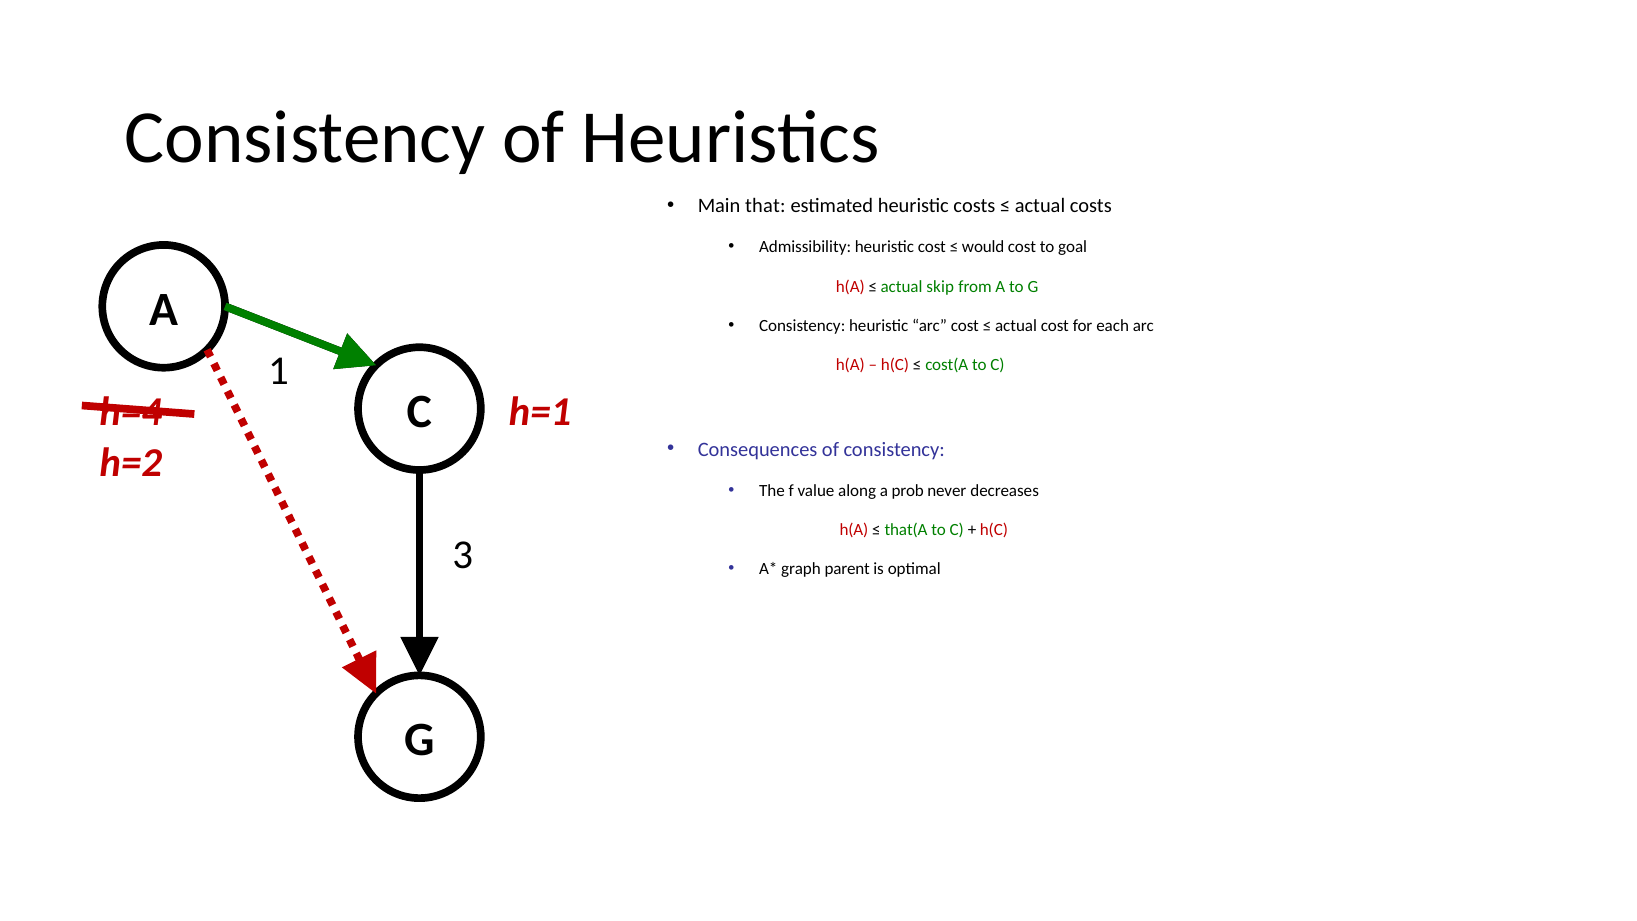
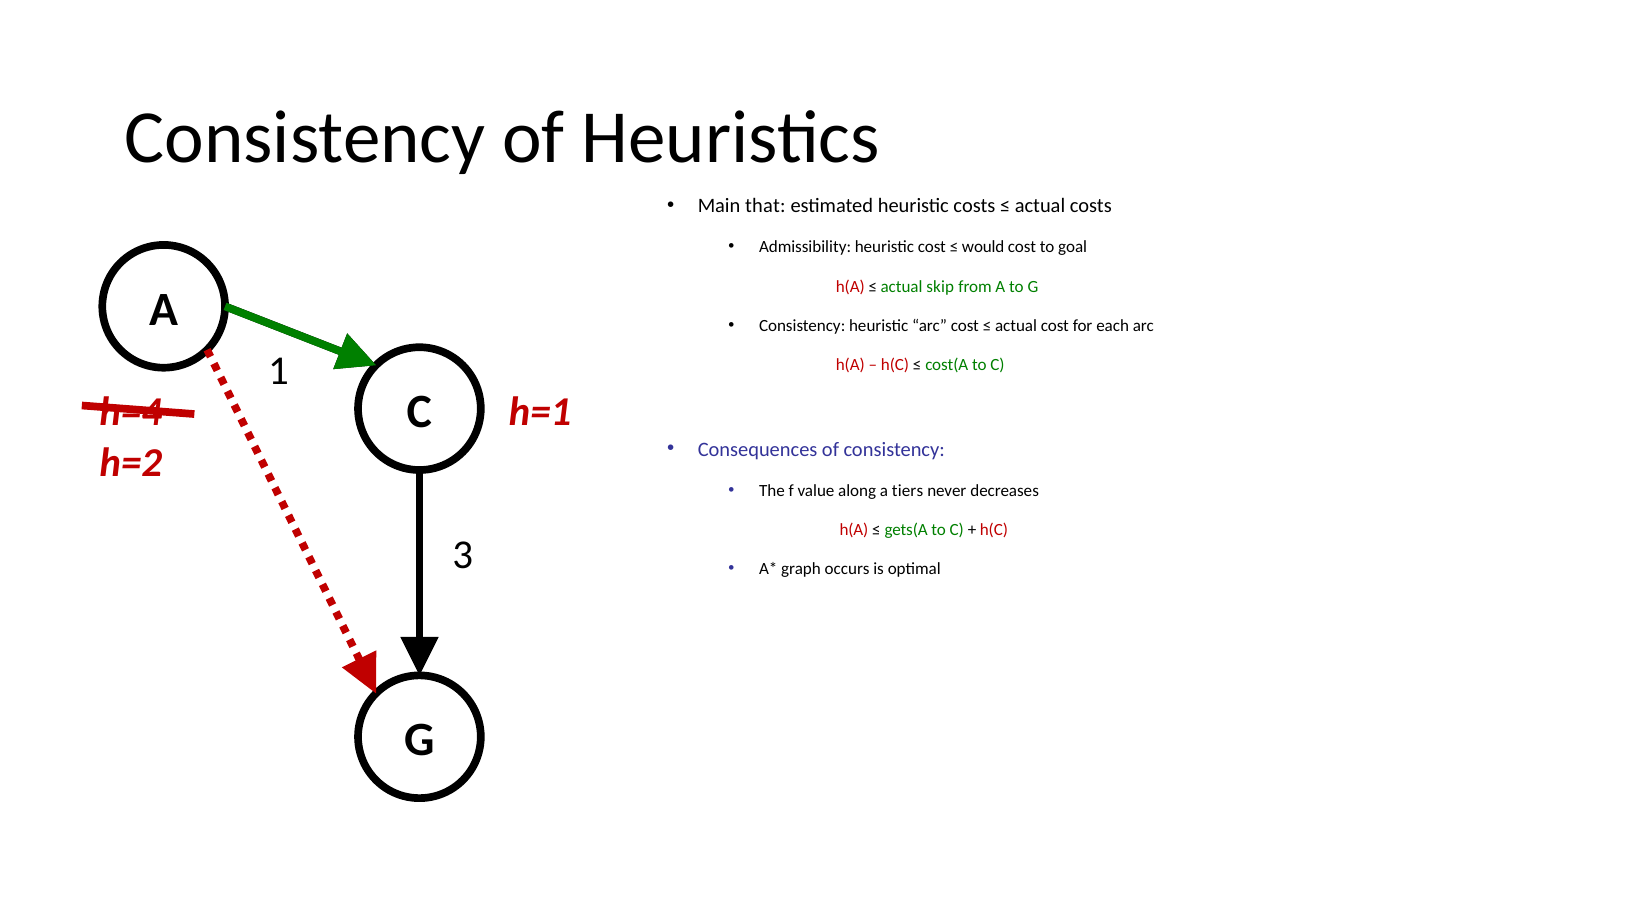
prob: prob -> tiers
that(A: that(A -> gets(A
parent: parent -> occurs
